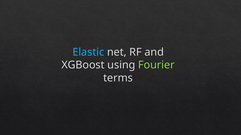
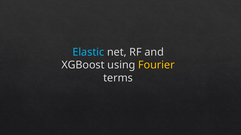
Fourier colour: light green -> yellow
